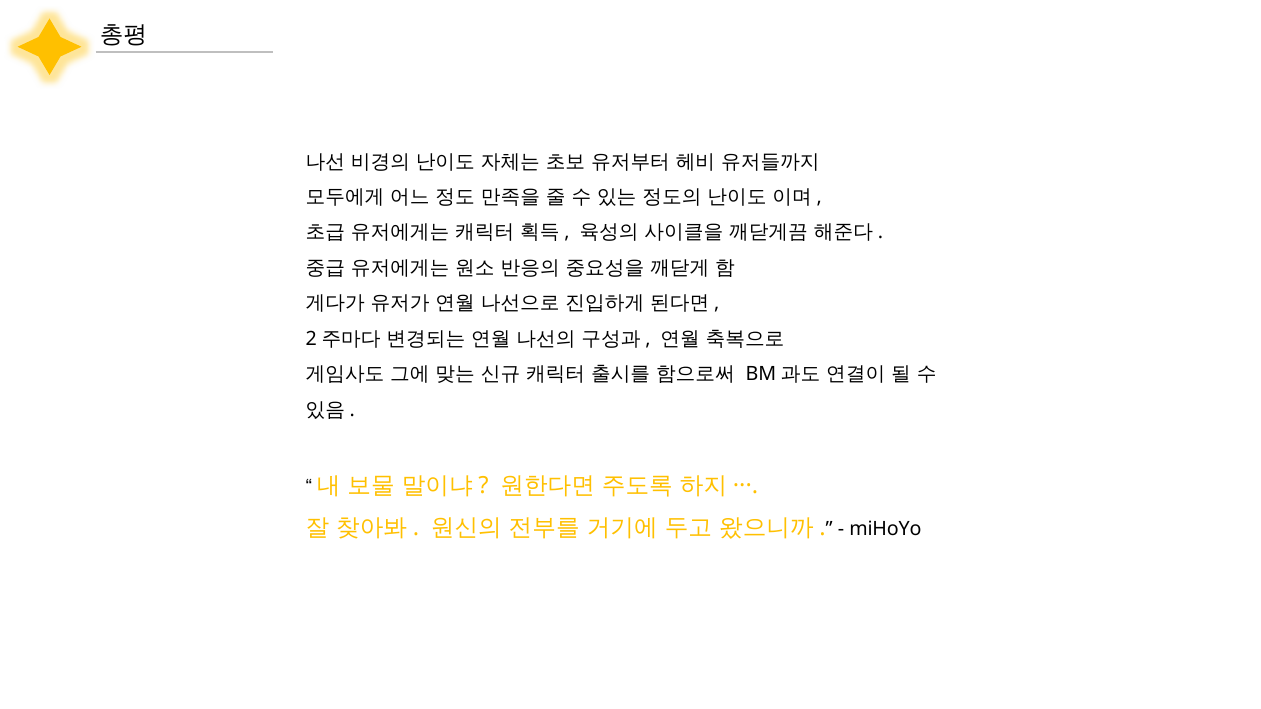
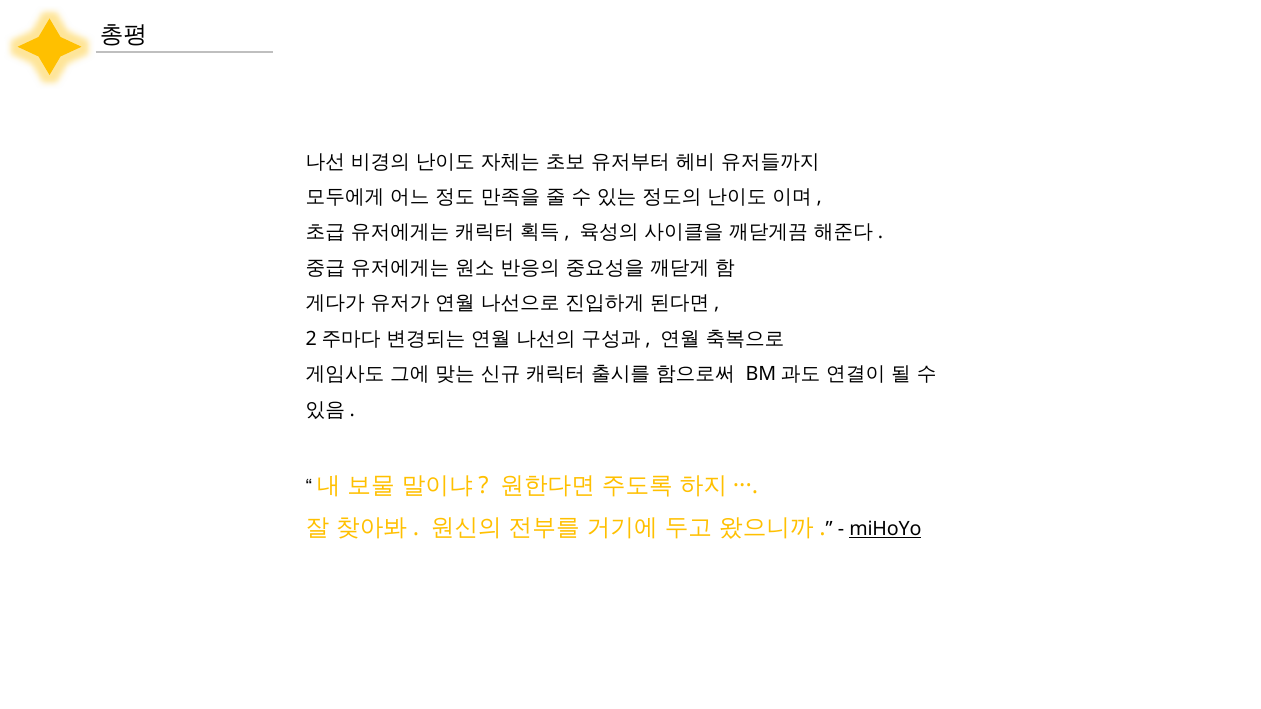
miHoYo underline: none -> present
